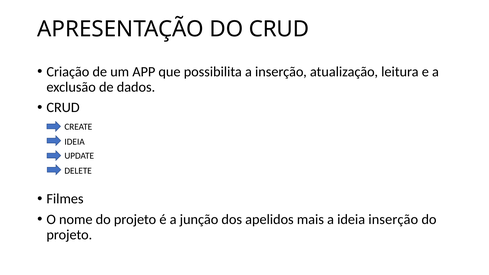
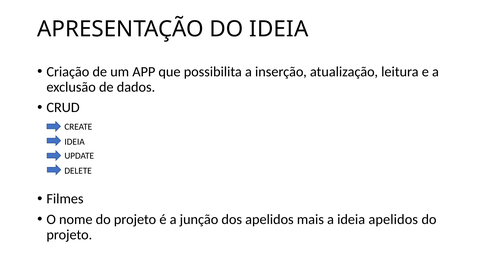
DO CRUD: CRUD -> IDEIA
ideia inserção: inserção -> apelidos
